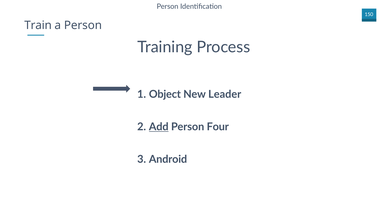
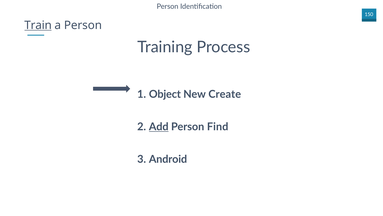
Train underline: none -> present
Leader: Leader -> Create
Four: Four -> Find
